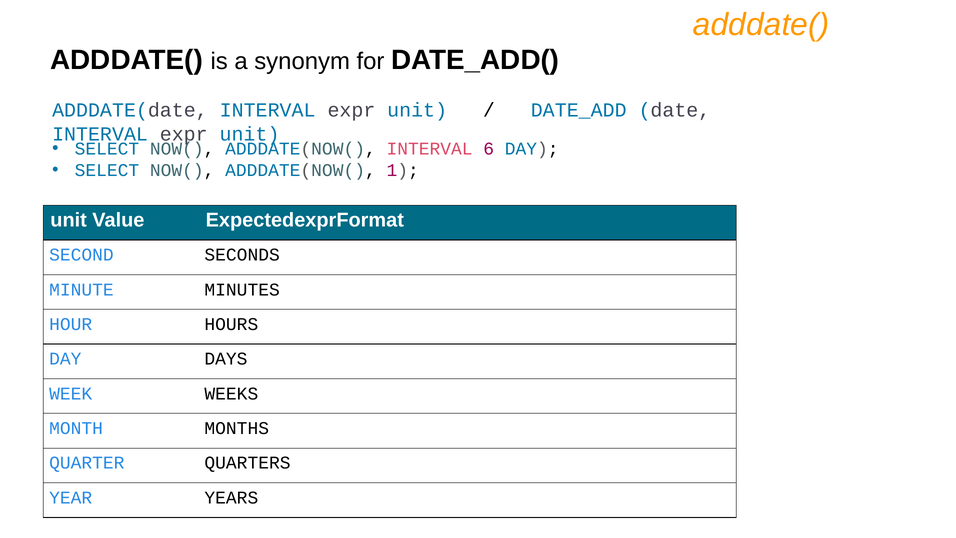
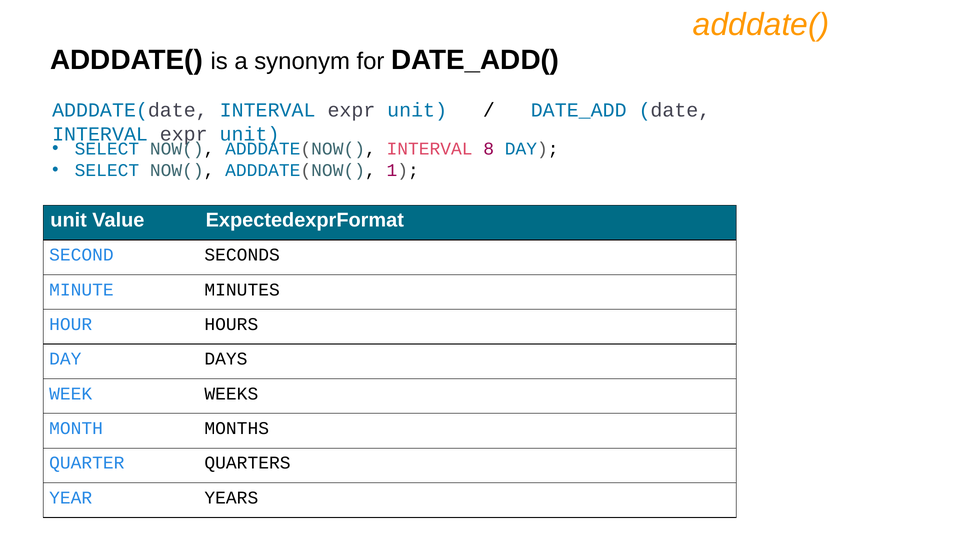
6: 6 -> 8
